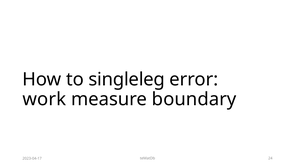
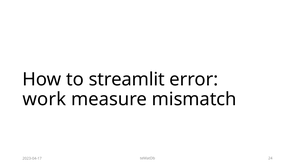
singleleg: singleleg -> streamlit
boundary: boundary -> mismatch
